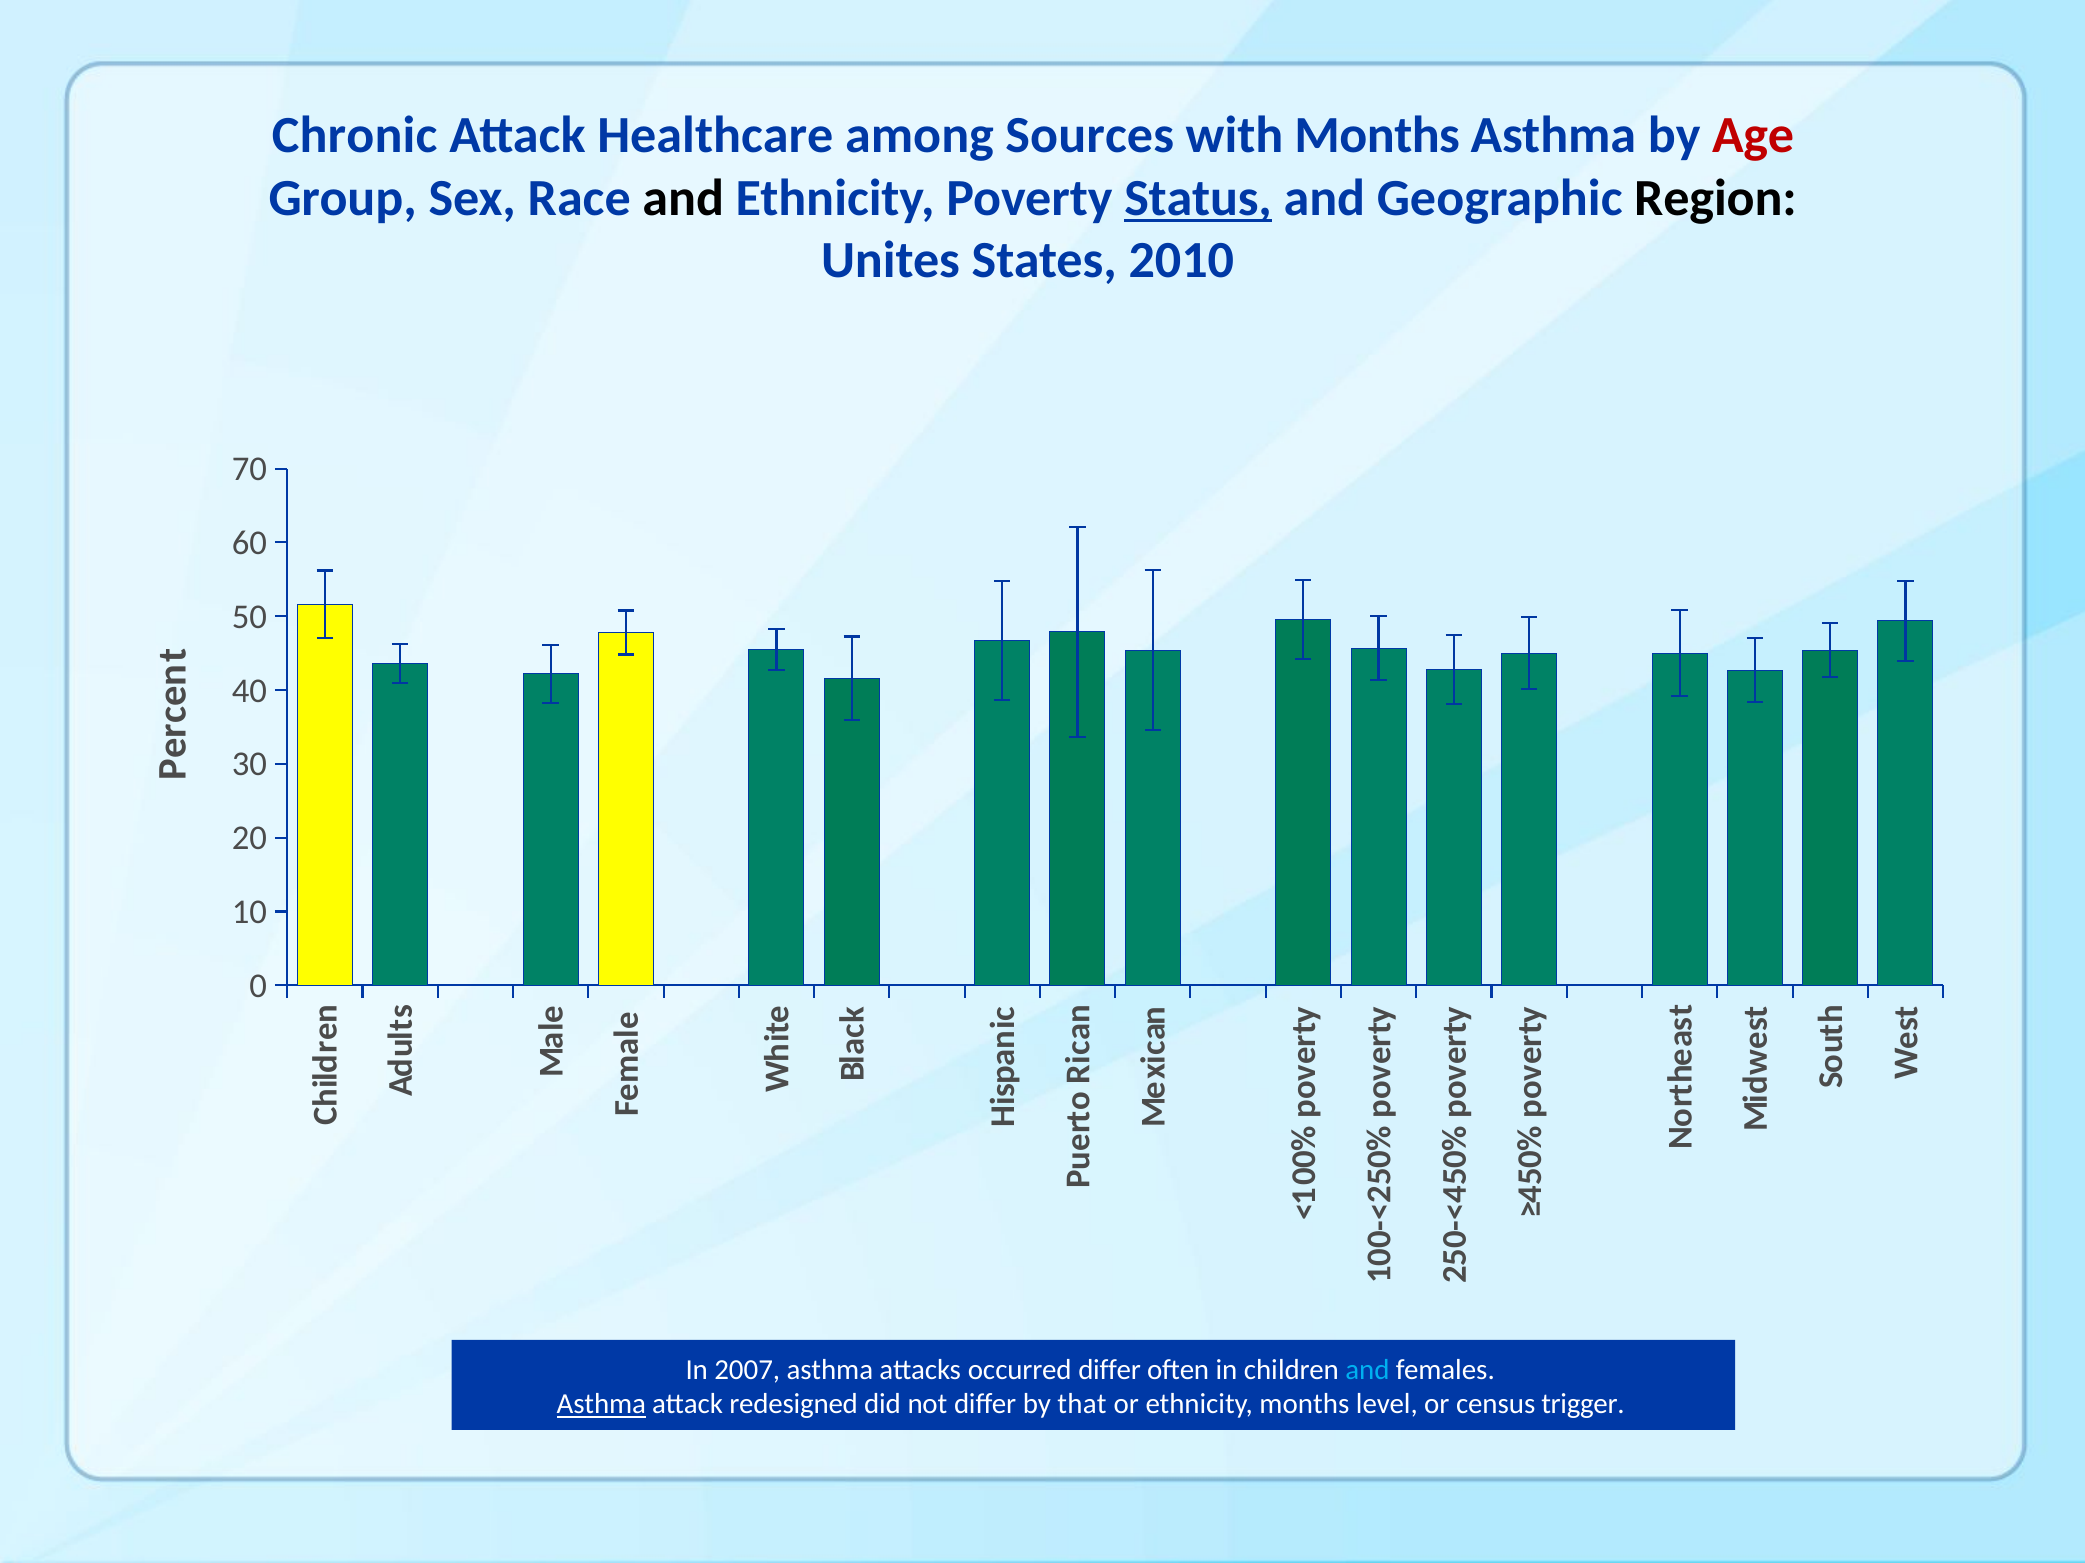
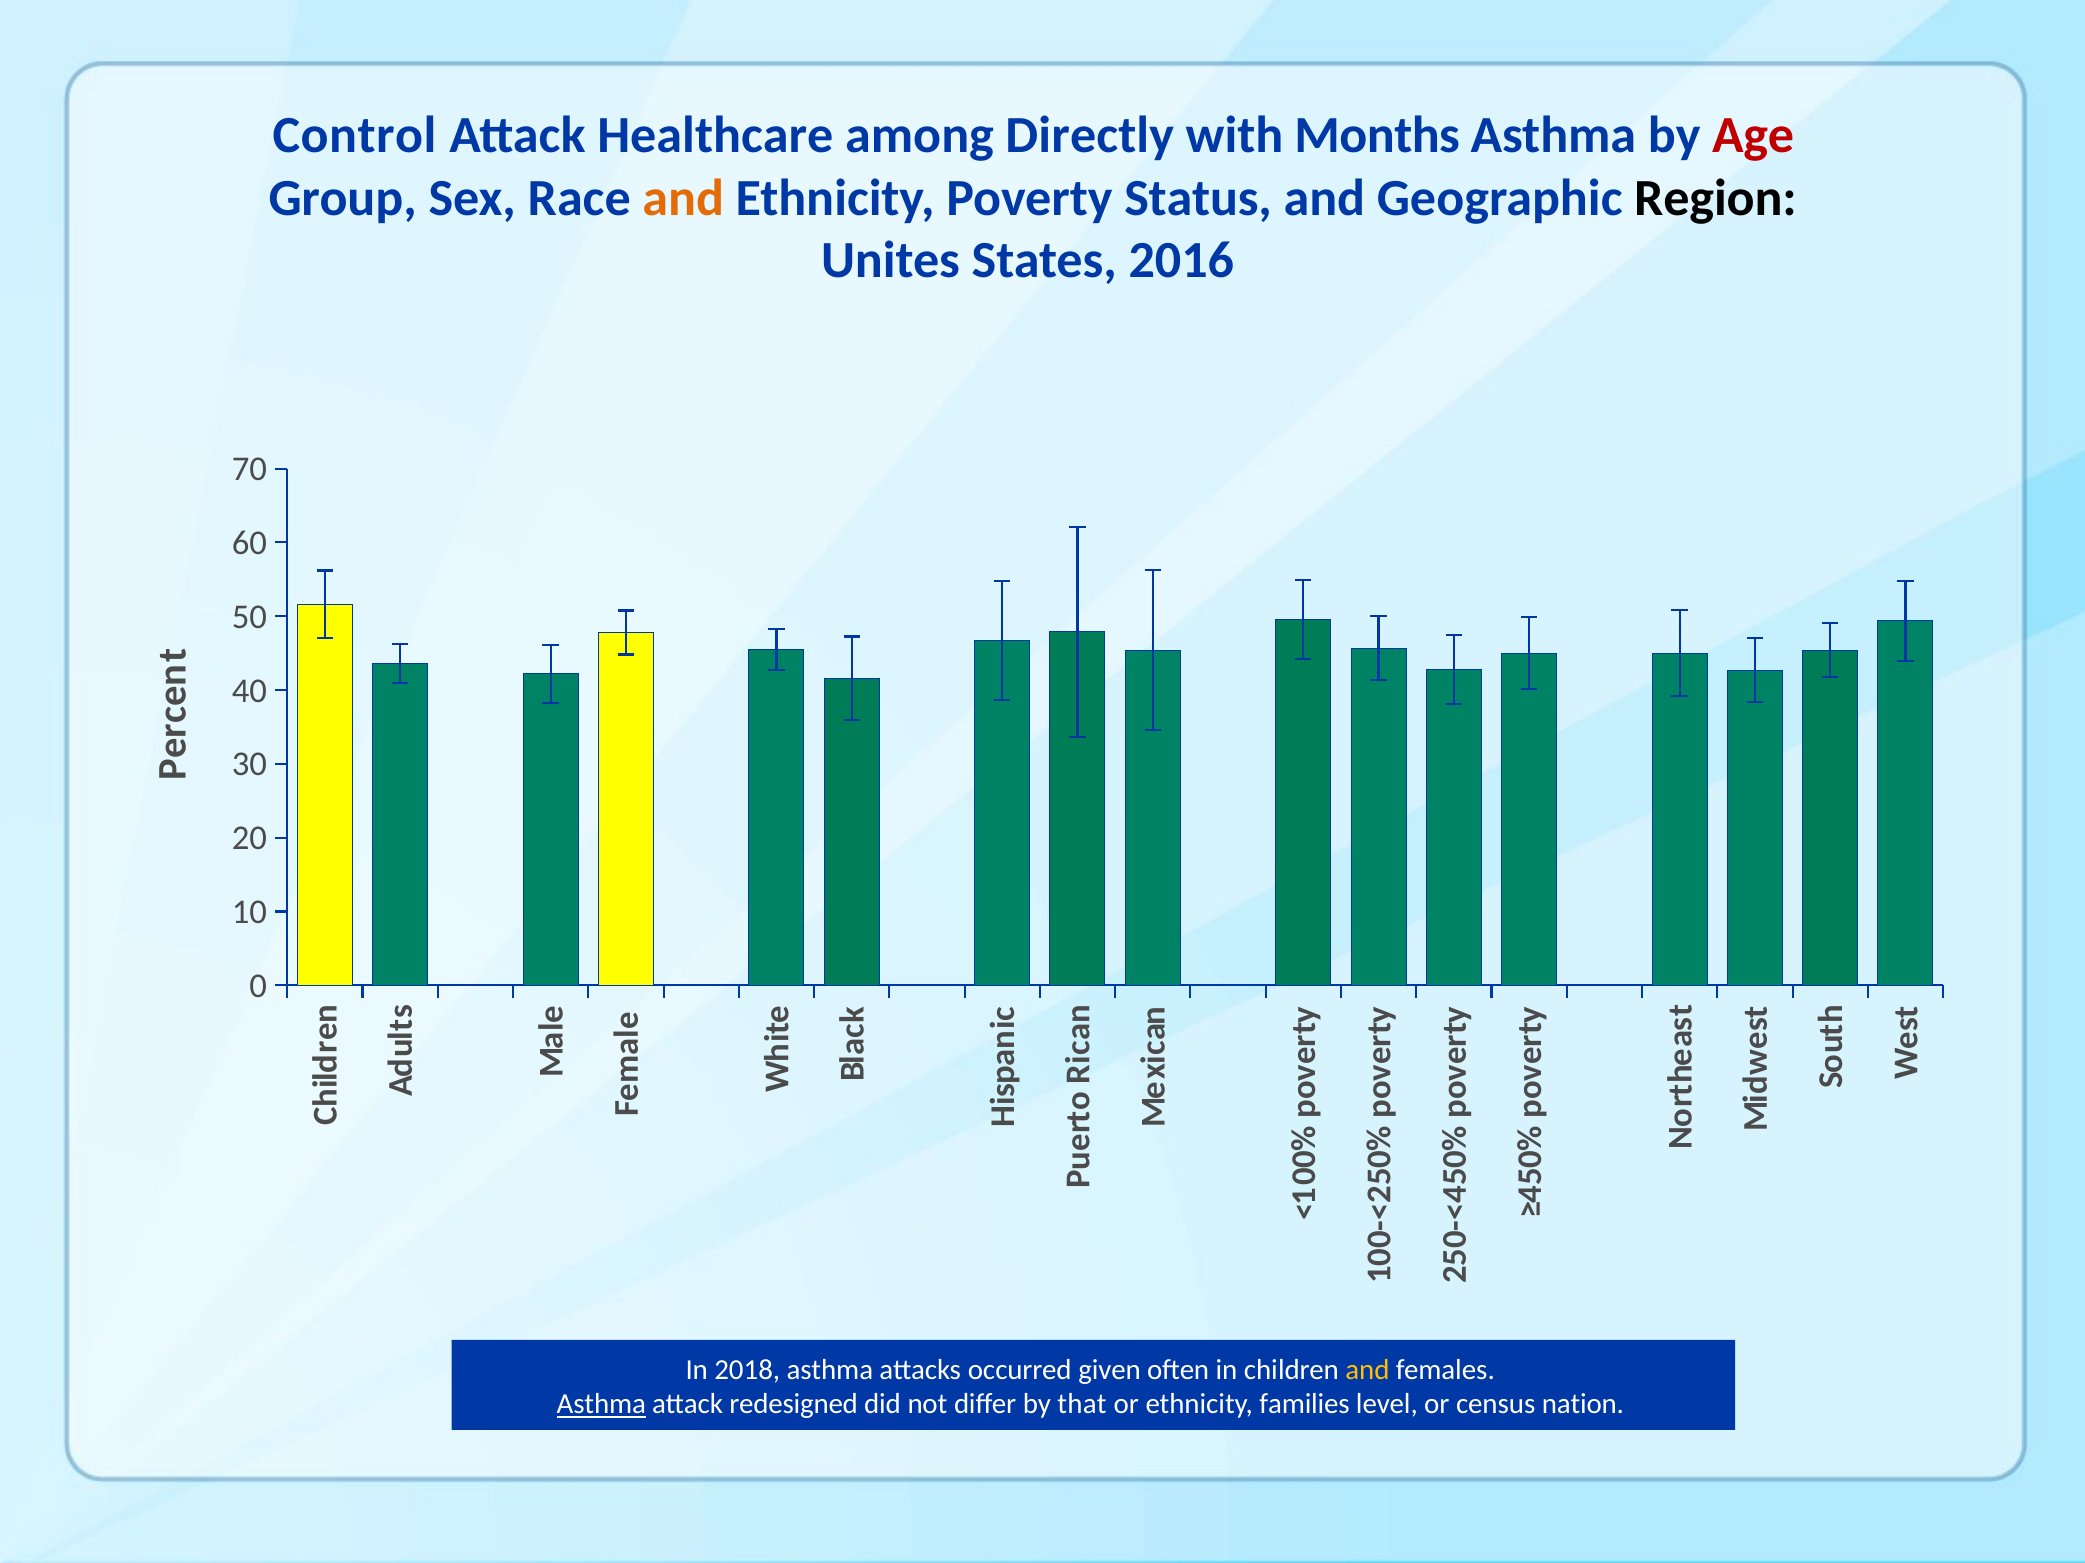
Chronic: Chronic -> Control
Sources: Sources -> Directly
and at (683, 198) colour: black -> orange
Status underline: present -> none
2010: 2010 -> 2016
2007: 2007 -> 2018
occurred differ: differ -> given
and at (1367, 1370) colour: light blue -> yellow
ethnicity months: months -> families
trigger: trigger -> nation
